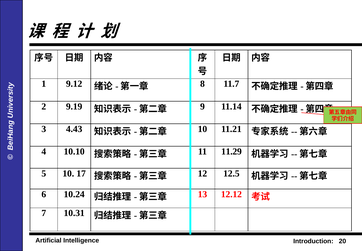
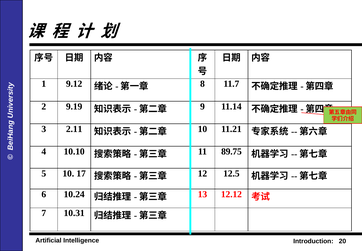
4.43: 4.43 -> 2.11
11.29: 11.29 -> 89.75
